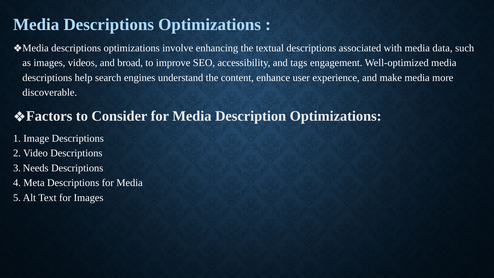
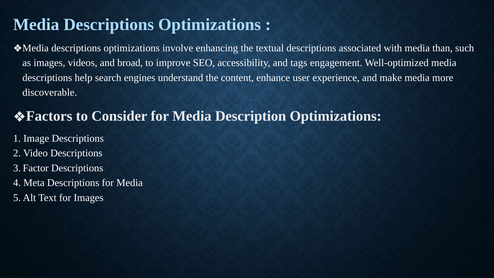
data: data -> than
Needs: Needs -> Factor
